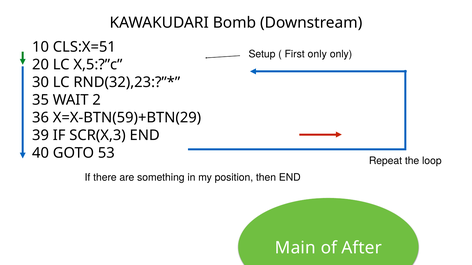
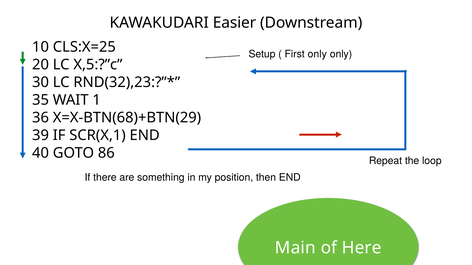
Bomb: Bomb -> Easier
CLS:X=51: CLS:X=51 -> CLS:X=25
2: 2 -> 1
X=X-BTN(59)+BTN(29: X=X-BTN(59)+BTN(29 -> X=X-BTN(68)+BTN(29
SCR(X,3: SCR(X,3 -> SCR(X,1
53: 53 -> 86
After: After -> Here
